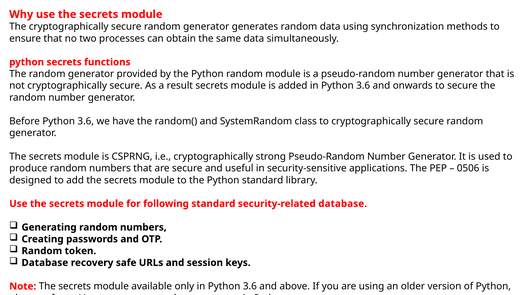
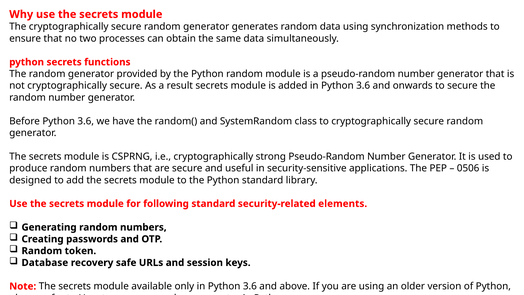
security-related database: database -> elements
